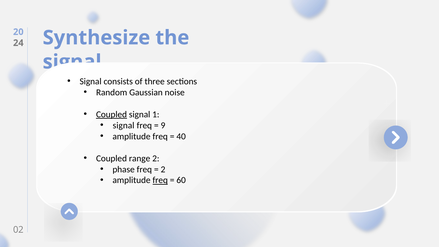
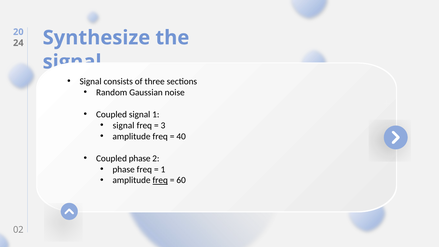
Coupled at (111, 114) underline: present -> none
9: 9 -> 3
Coupled range: range -> phase
2 at (163, 169): 2 -> 1
